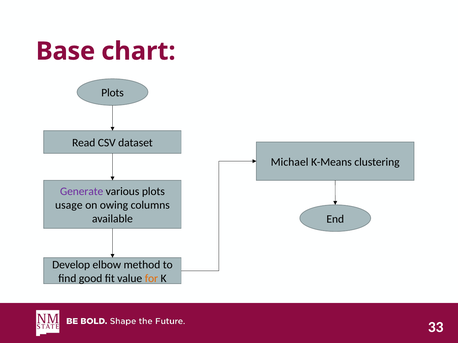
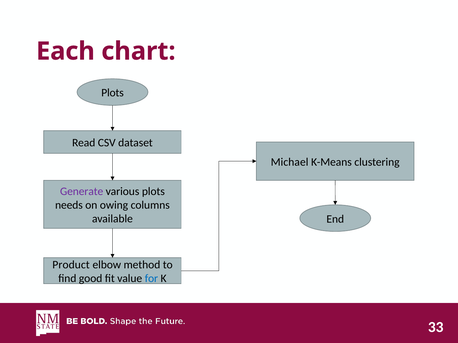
Base: Base -> Each
usage: usage -> needs
Develop: Develop -> Product
for colour: orange -> blue
